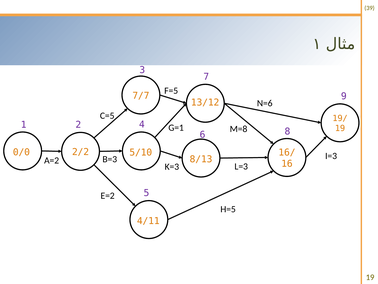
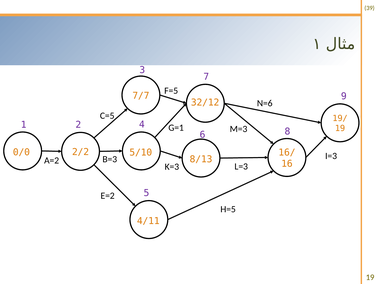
13/12: 13/12 -> 32/12
M=8: M=8 -> M=3
